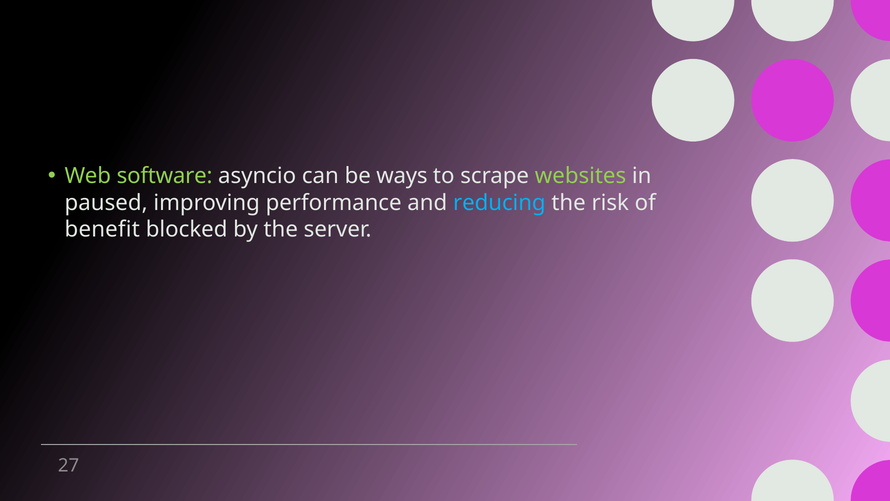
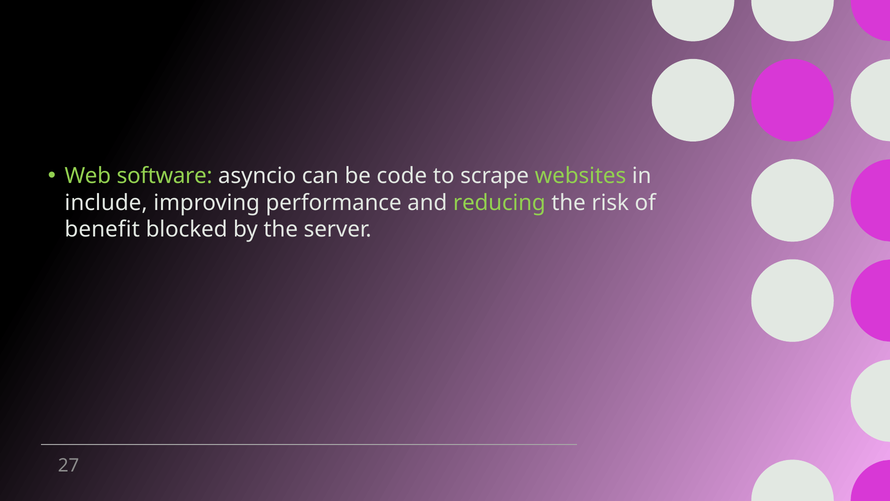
ways: ways -> code
paused: paused -> include
reducing colour: light blue -> light green
